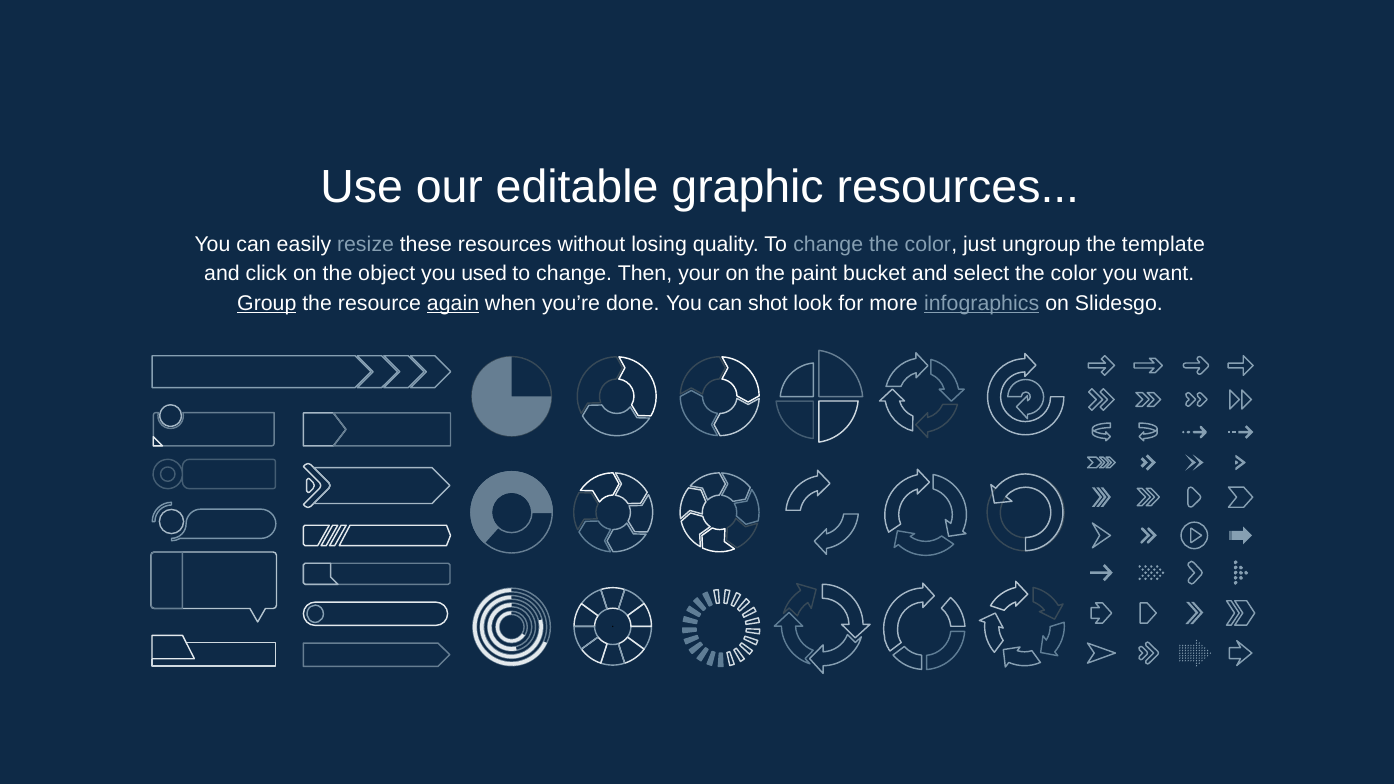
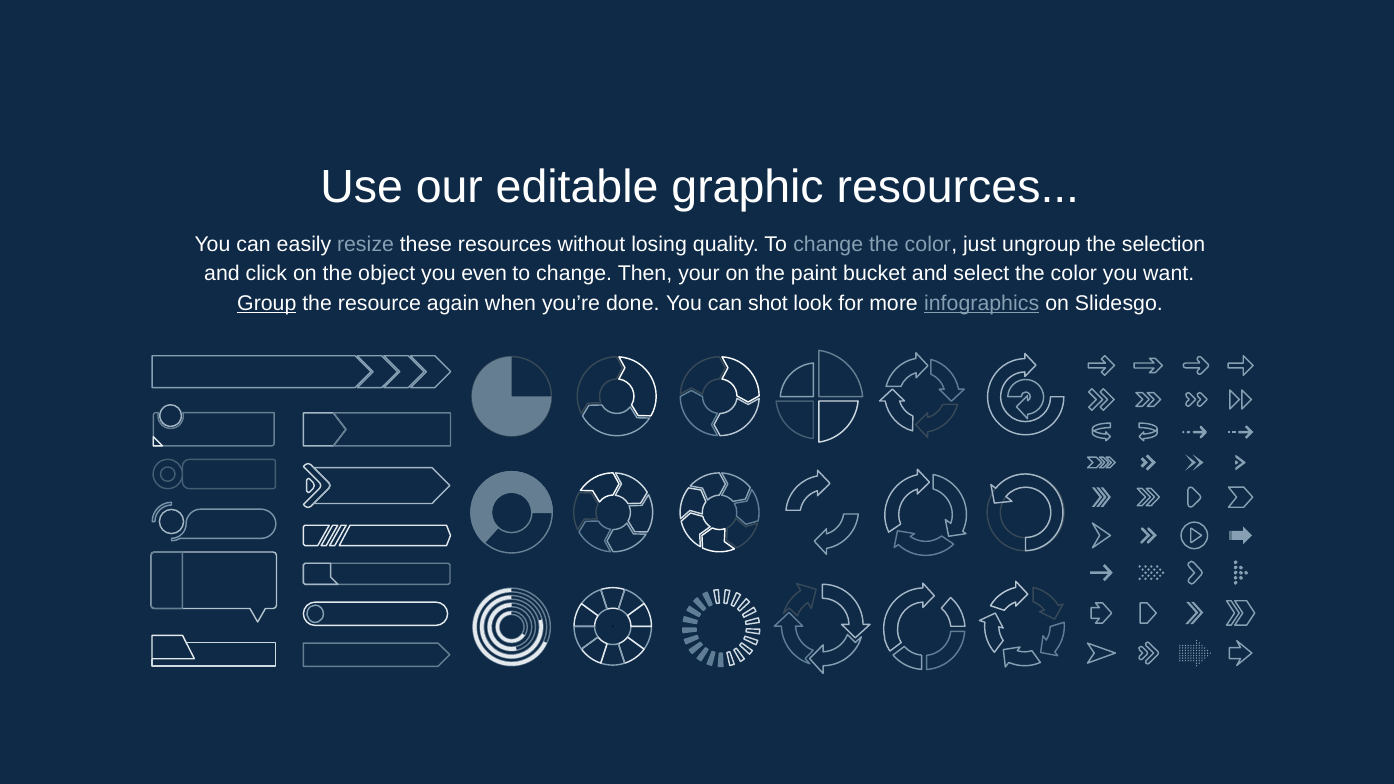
template: template -> selection
used: used -> even
again underline: present -> none
